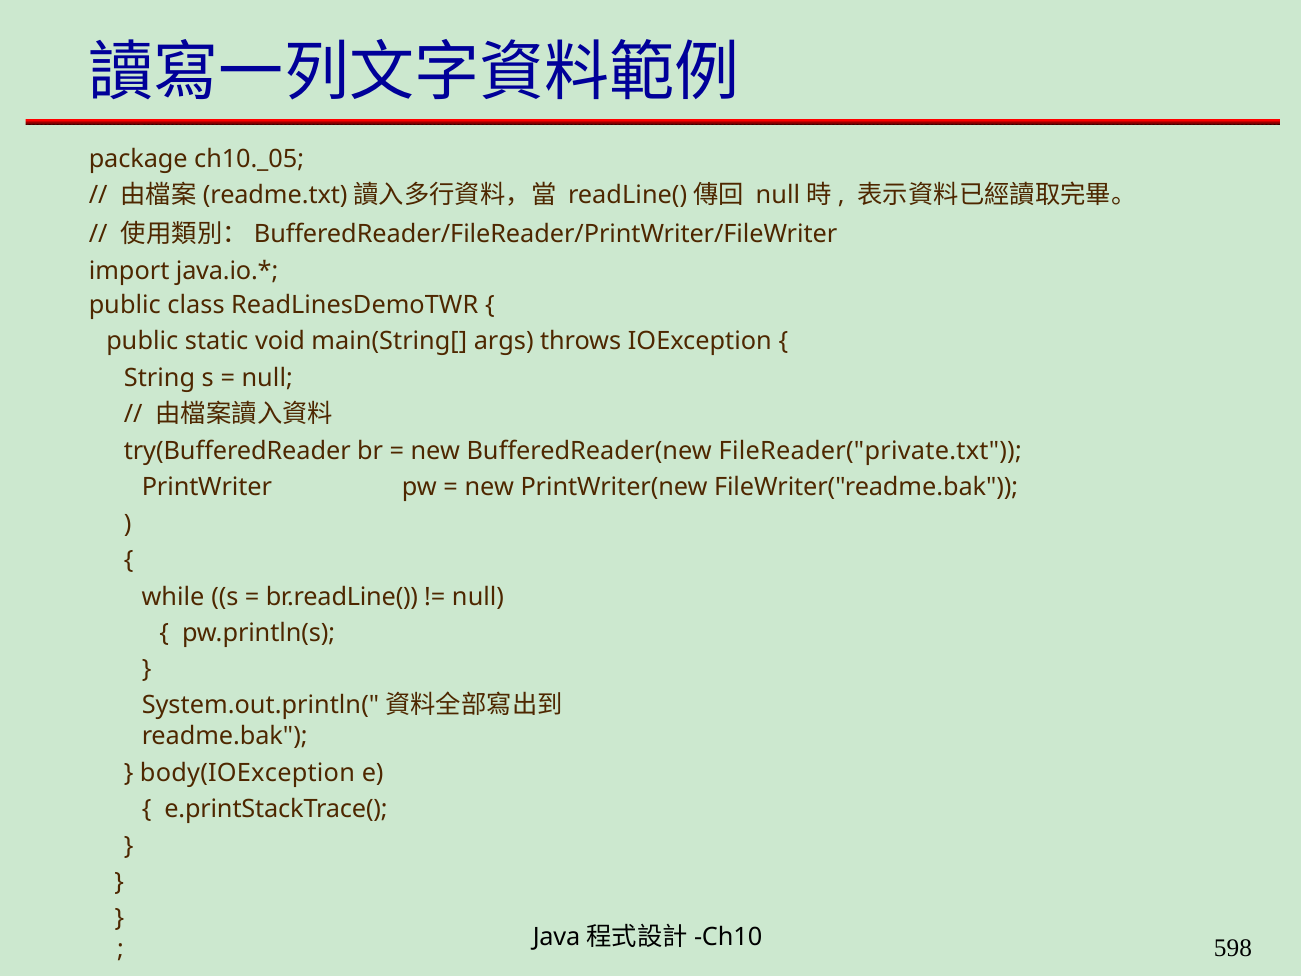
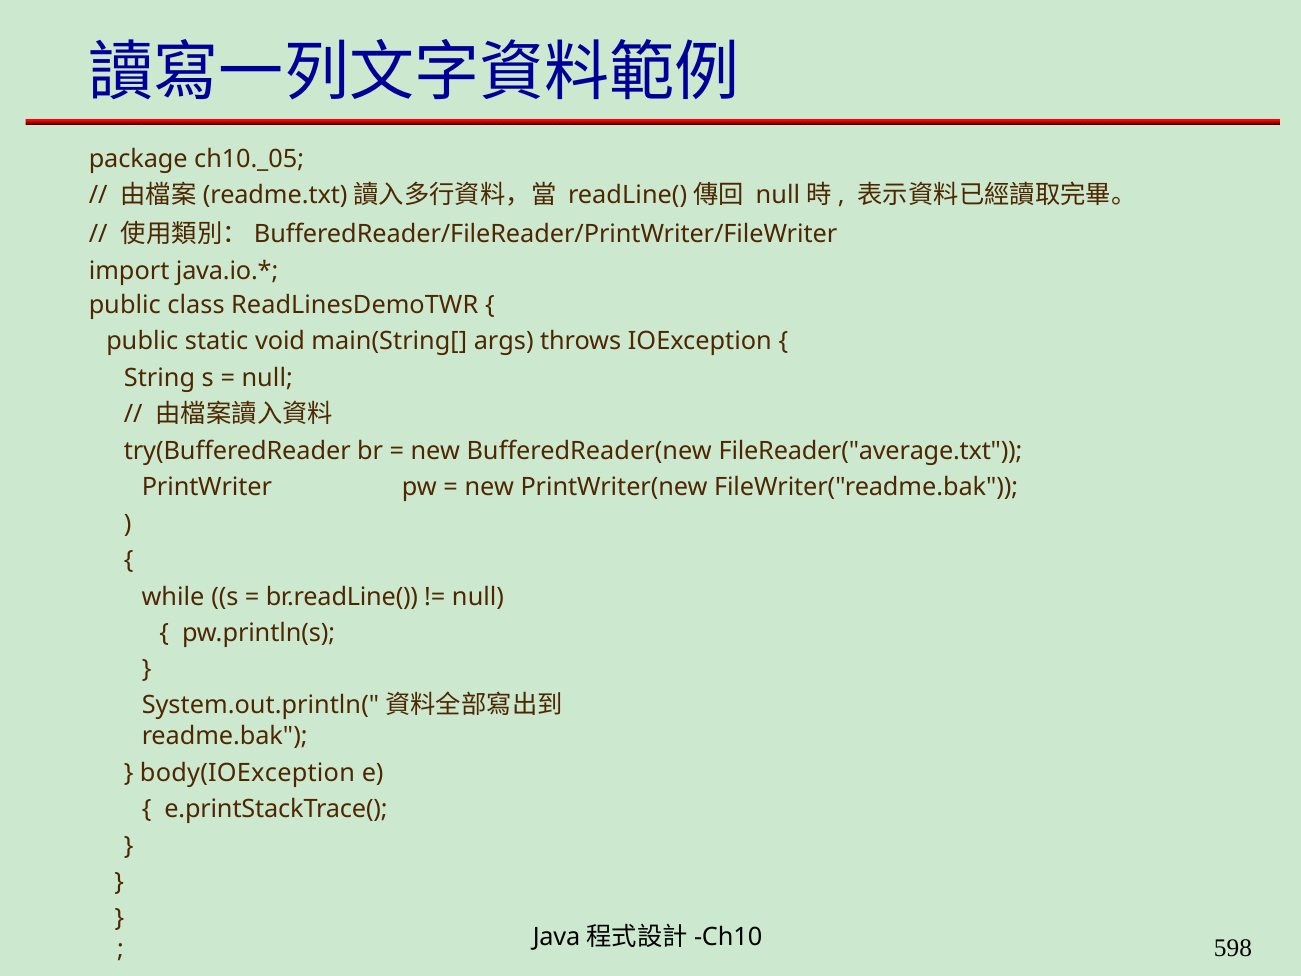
FileReader("private.txt: FileReader("private.txt -> FileReader("average.txt
